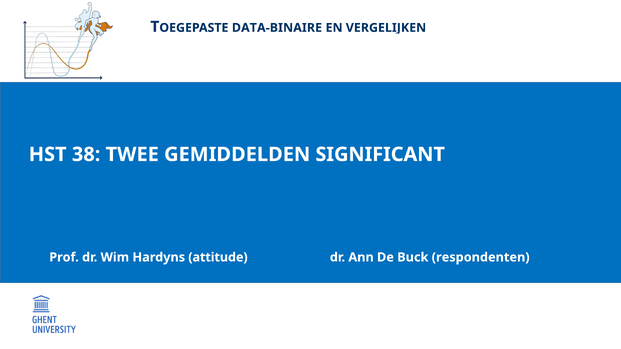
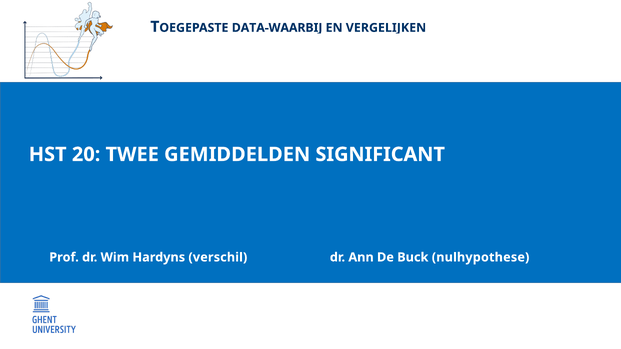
DATA-BINAIRE: DATA-BINAIRE -> DATA-WAARBIJ
38: 38 -> 20
attitude: attitude -> verschil
respondenten: respondenten -> nulhypothese
